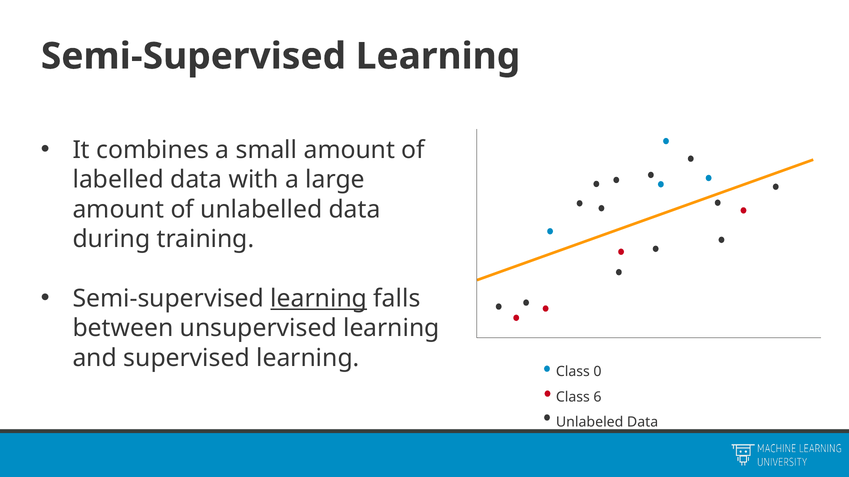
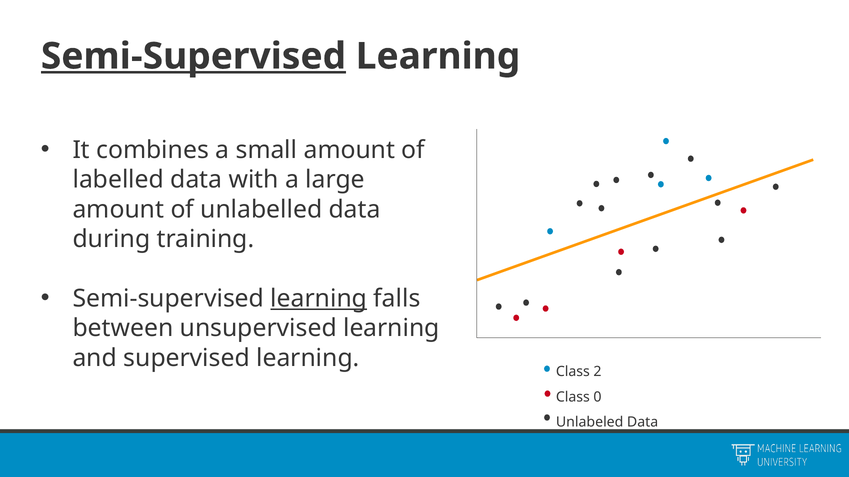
Semi-Supervised at (193, 56) underline: none -> present
0: 0 -> 2
6: 6 -> 0
